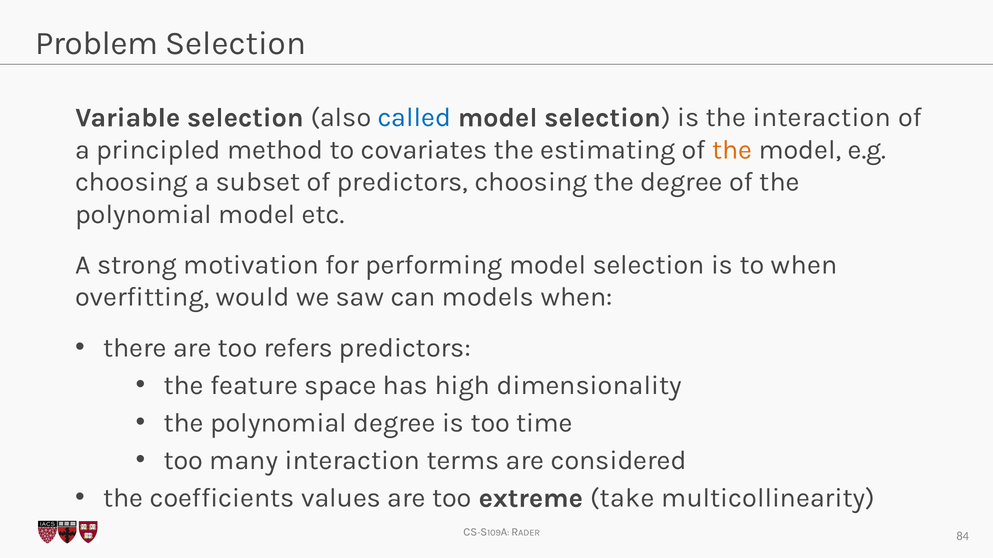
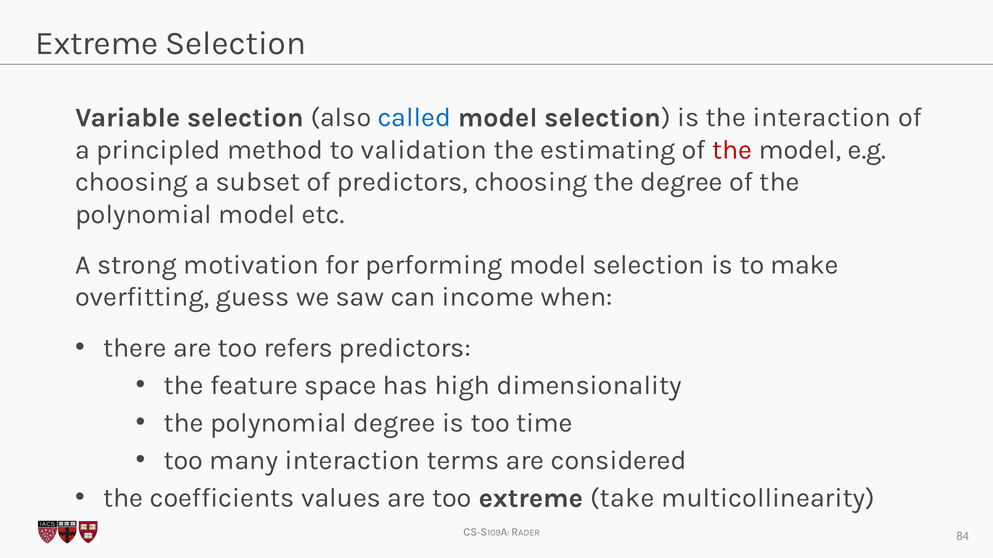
Problem at (97, 43): Problem -> Extreme
covariates: covariates -> validation
the at (732, 150) colour: orange -> red
to when: when -> make
would: would -> guess
models: models -> income
